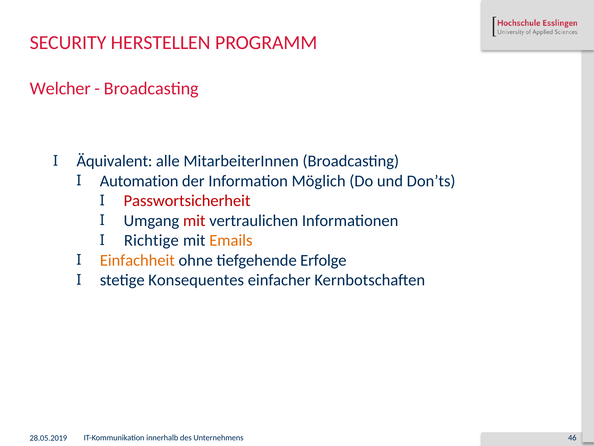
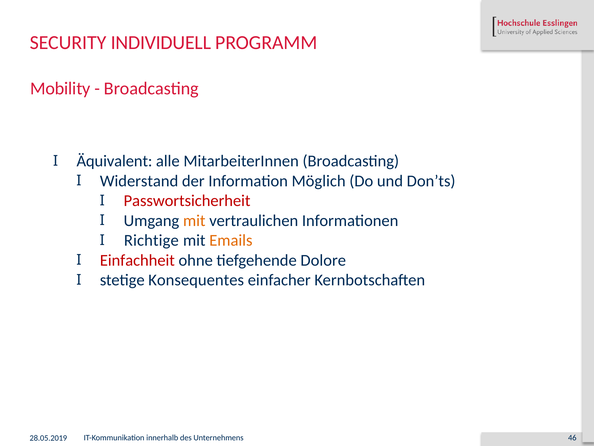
HERSTELLEN: HERSTELLEN -> INDIVIDUELL
Welcher: Welcher -> Mobility
Automation: Automation -> Widerstand
mit at (194, 220) colour: red -> orange
Einfachheit colour: orange -> red
Erfolge: Erfolge -> Dolore
